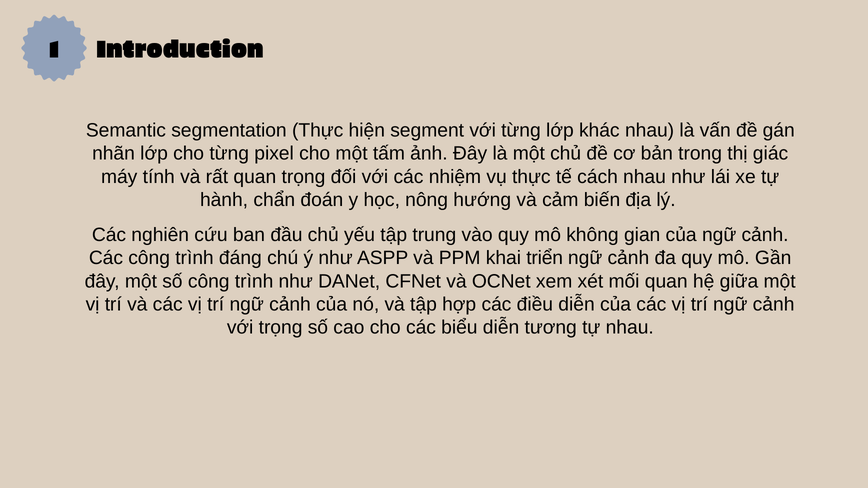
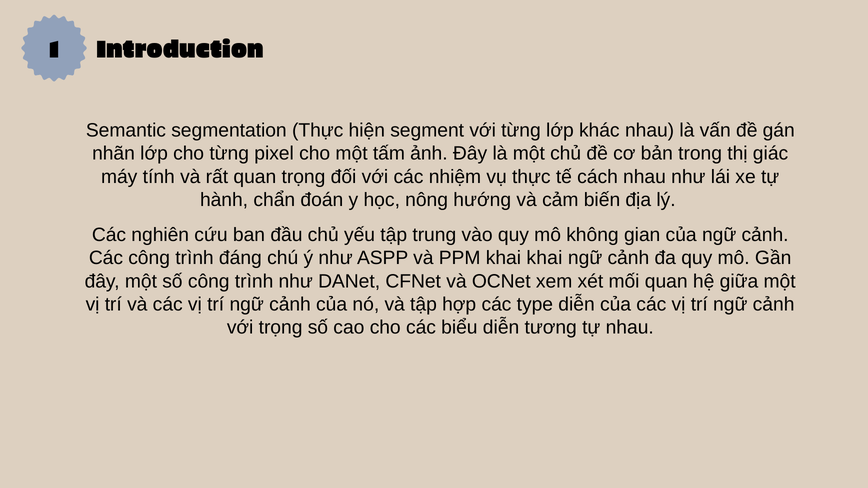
khai triển: triển -> khai
điều: điều -> type
